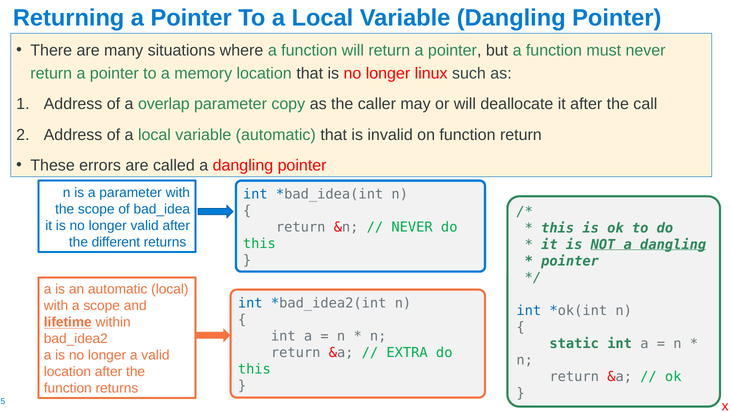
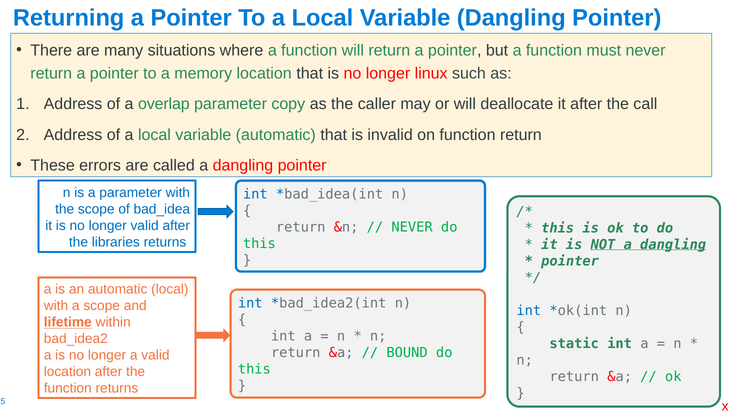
different: different -> libraries
EXTRA: EXTRA -> BOUND
